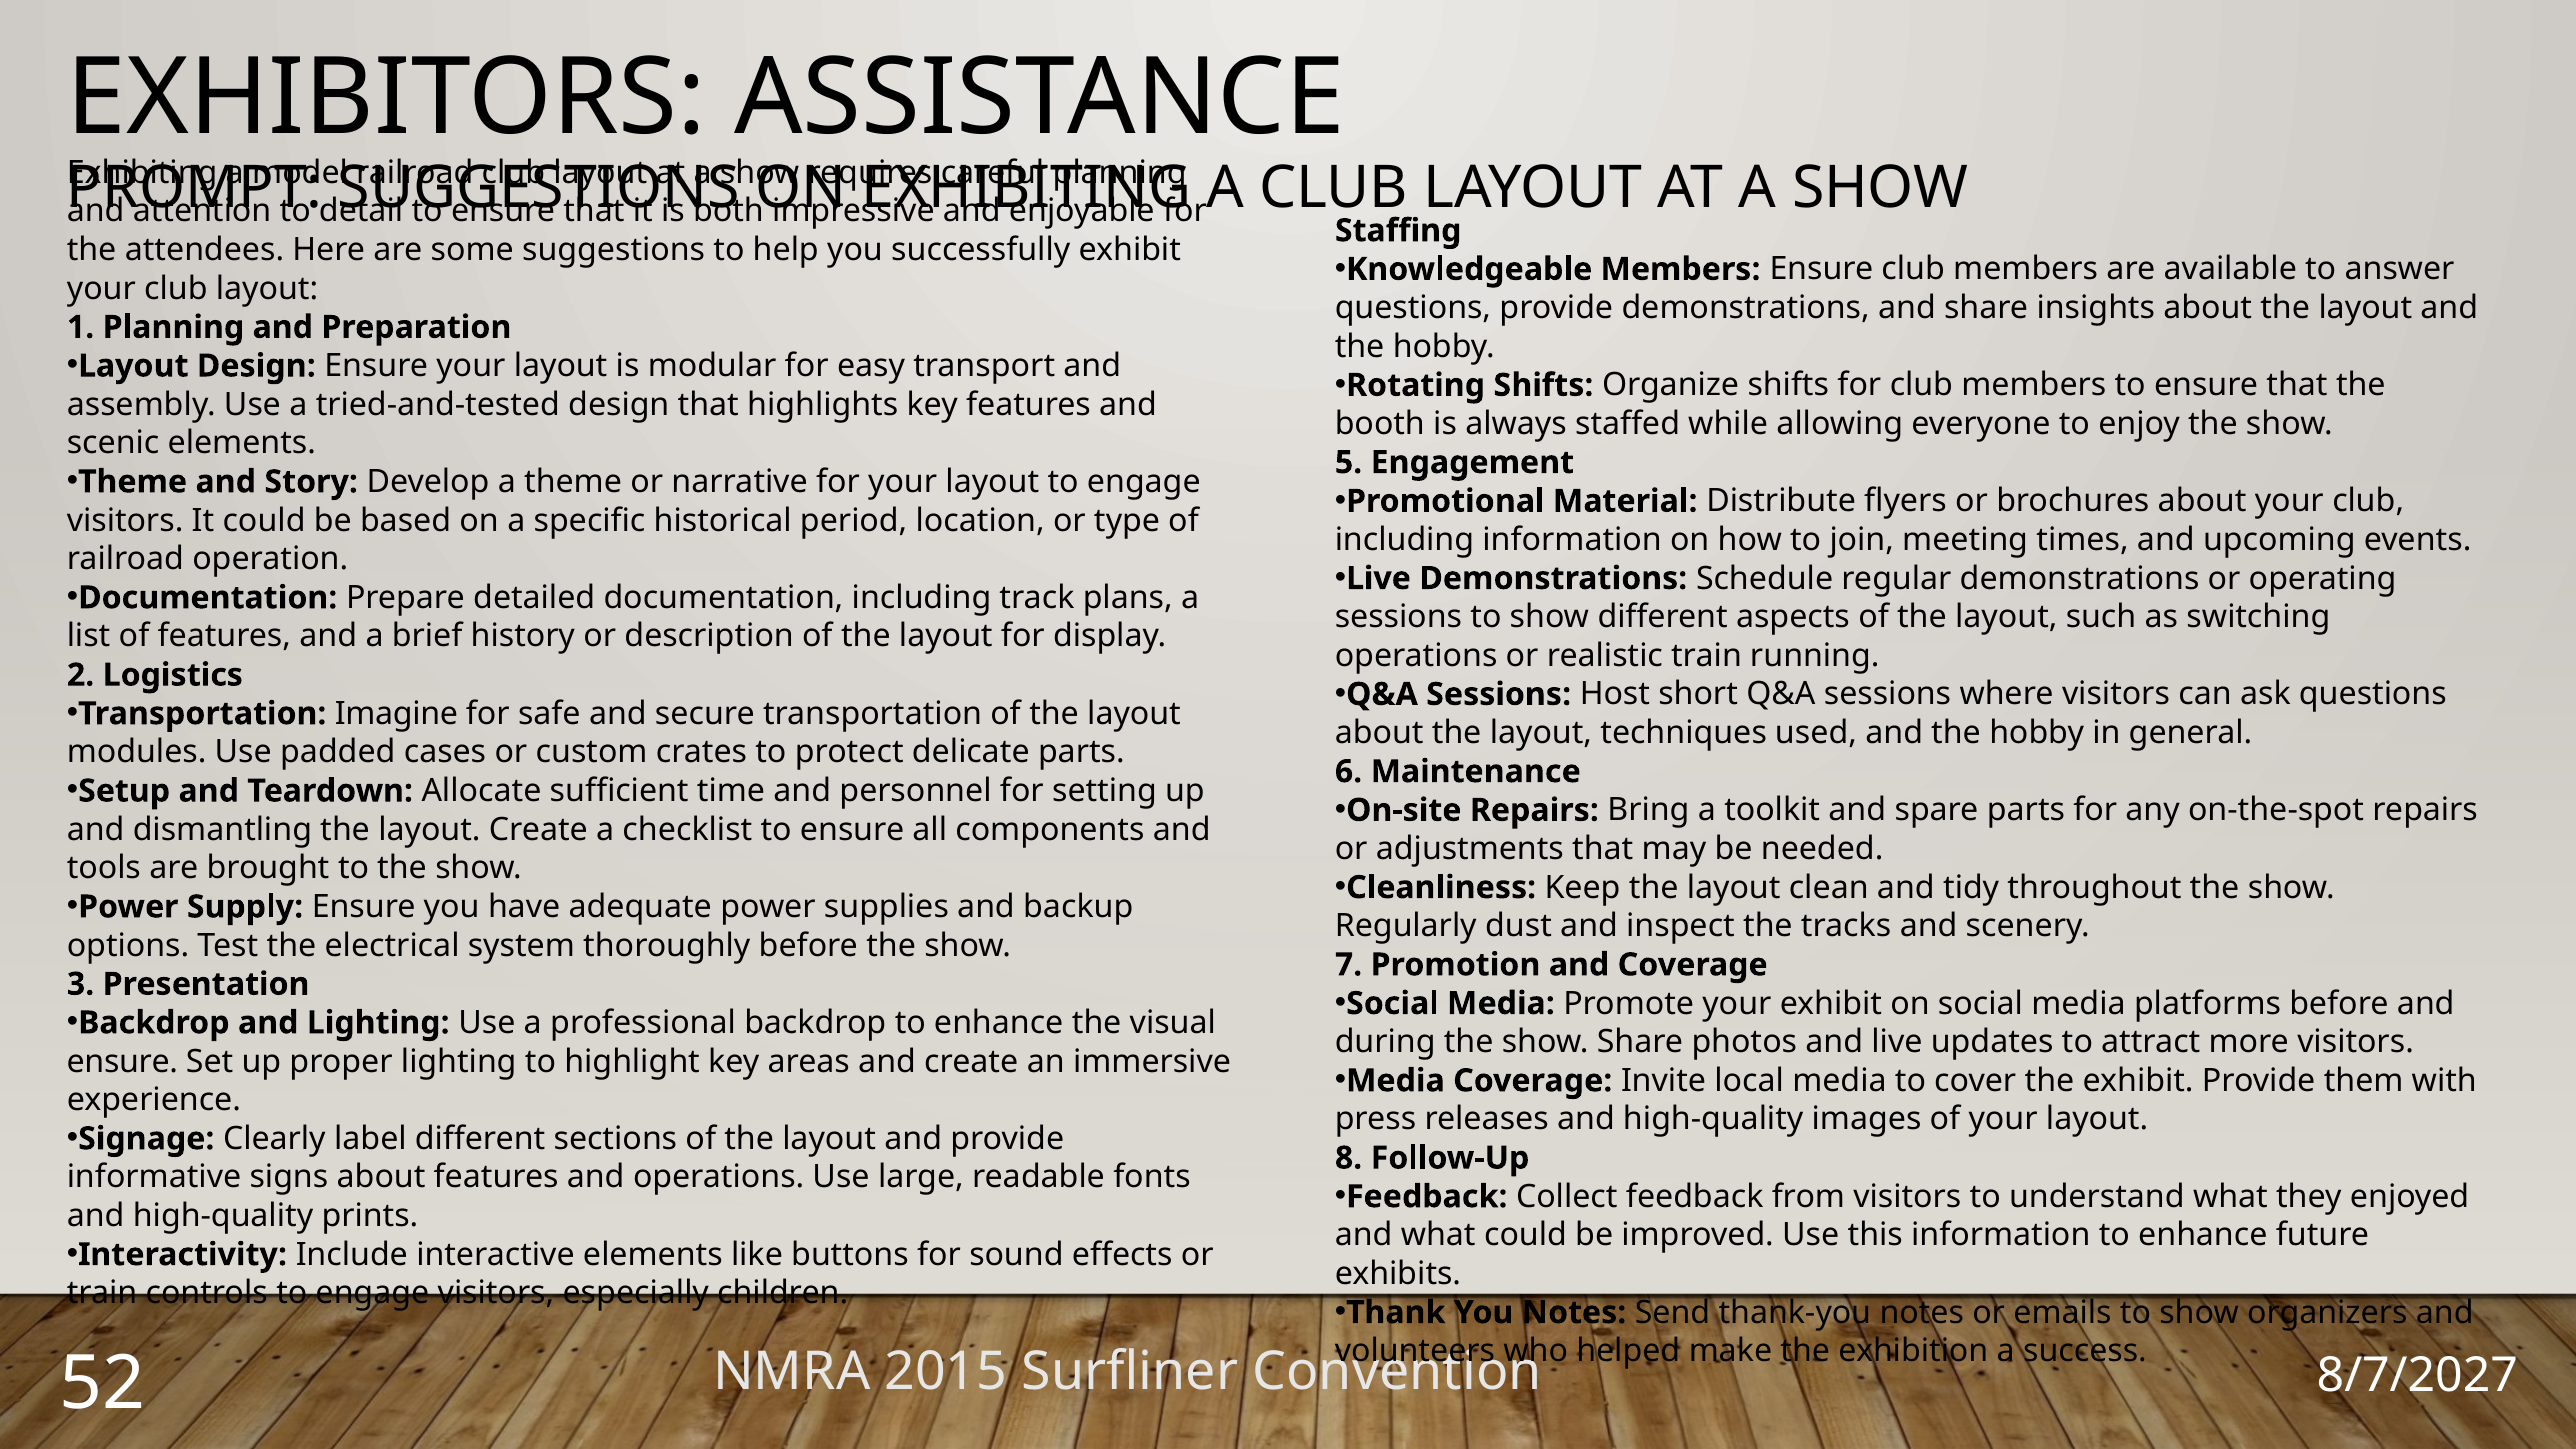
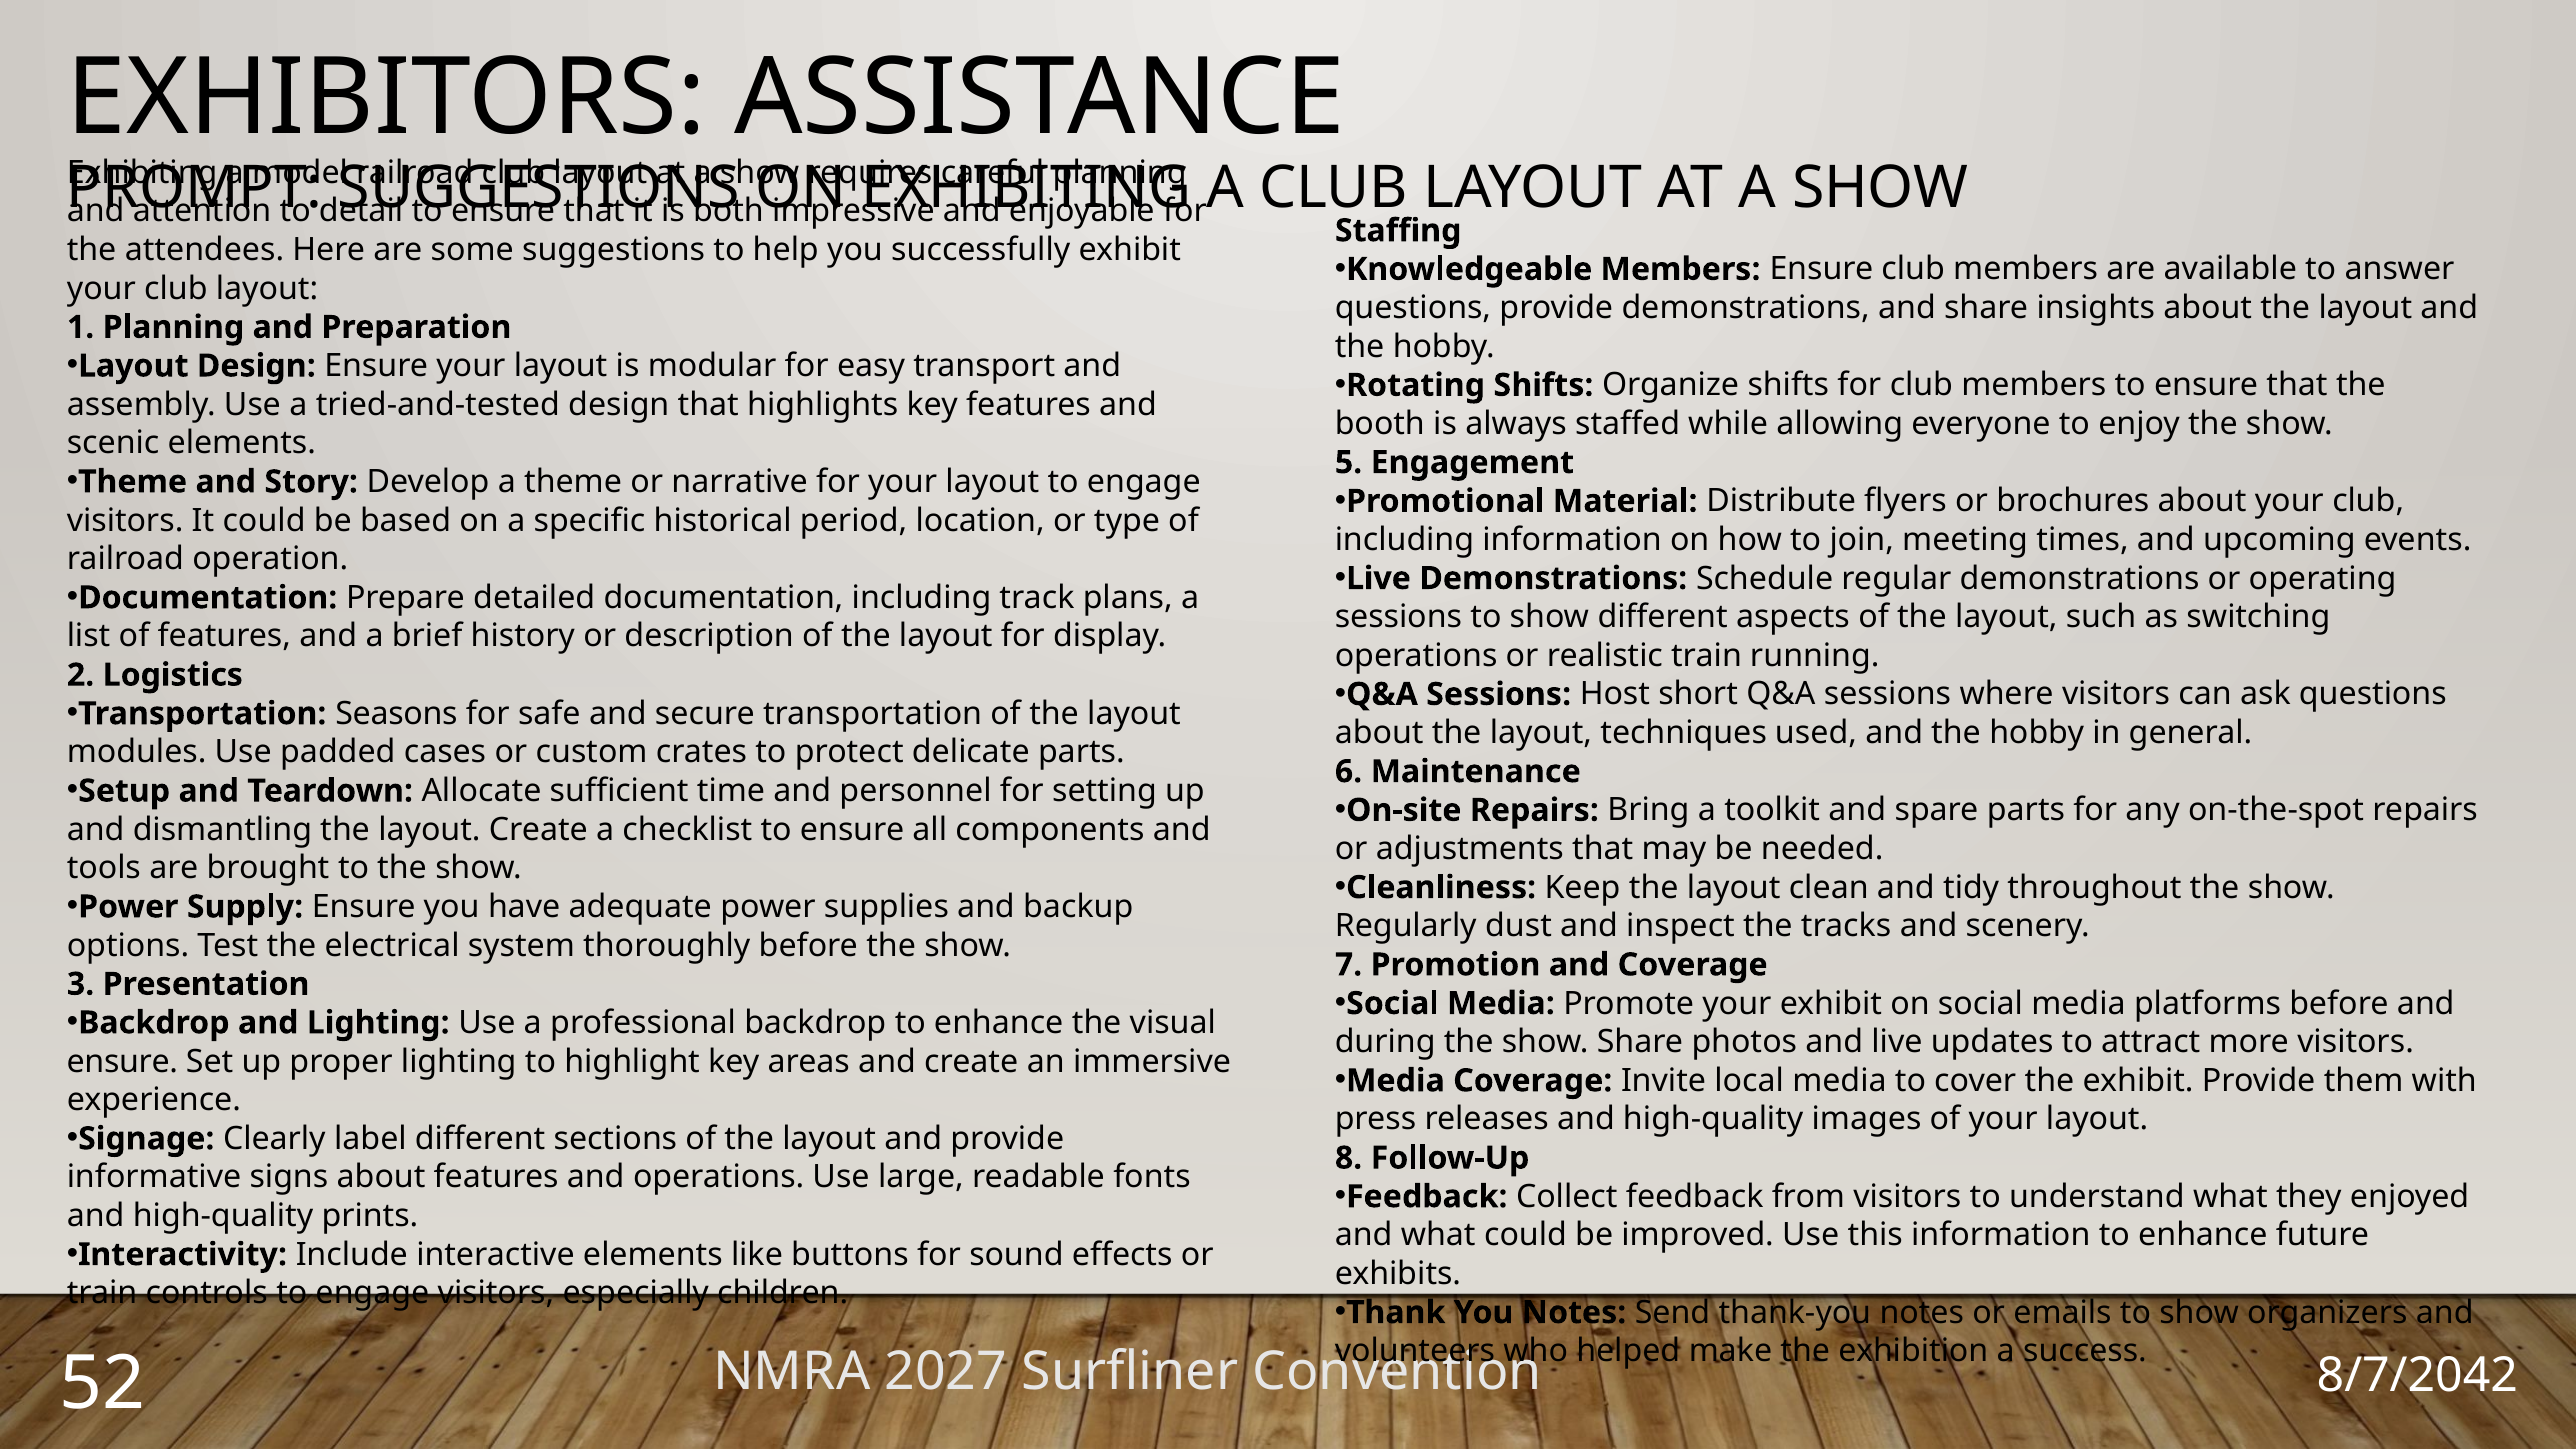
Imagine: Imagine -> Seasons
2015: 2015 -> 2027
8/7/2027: 8/7/2027 -> 8/7/2042
